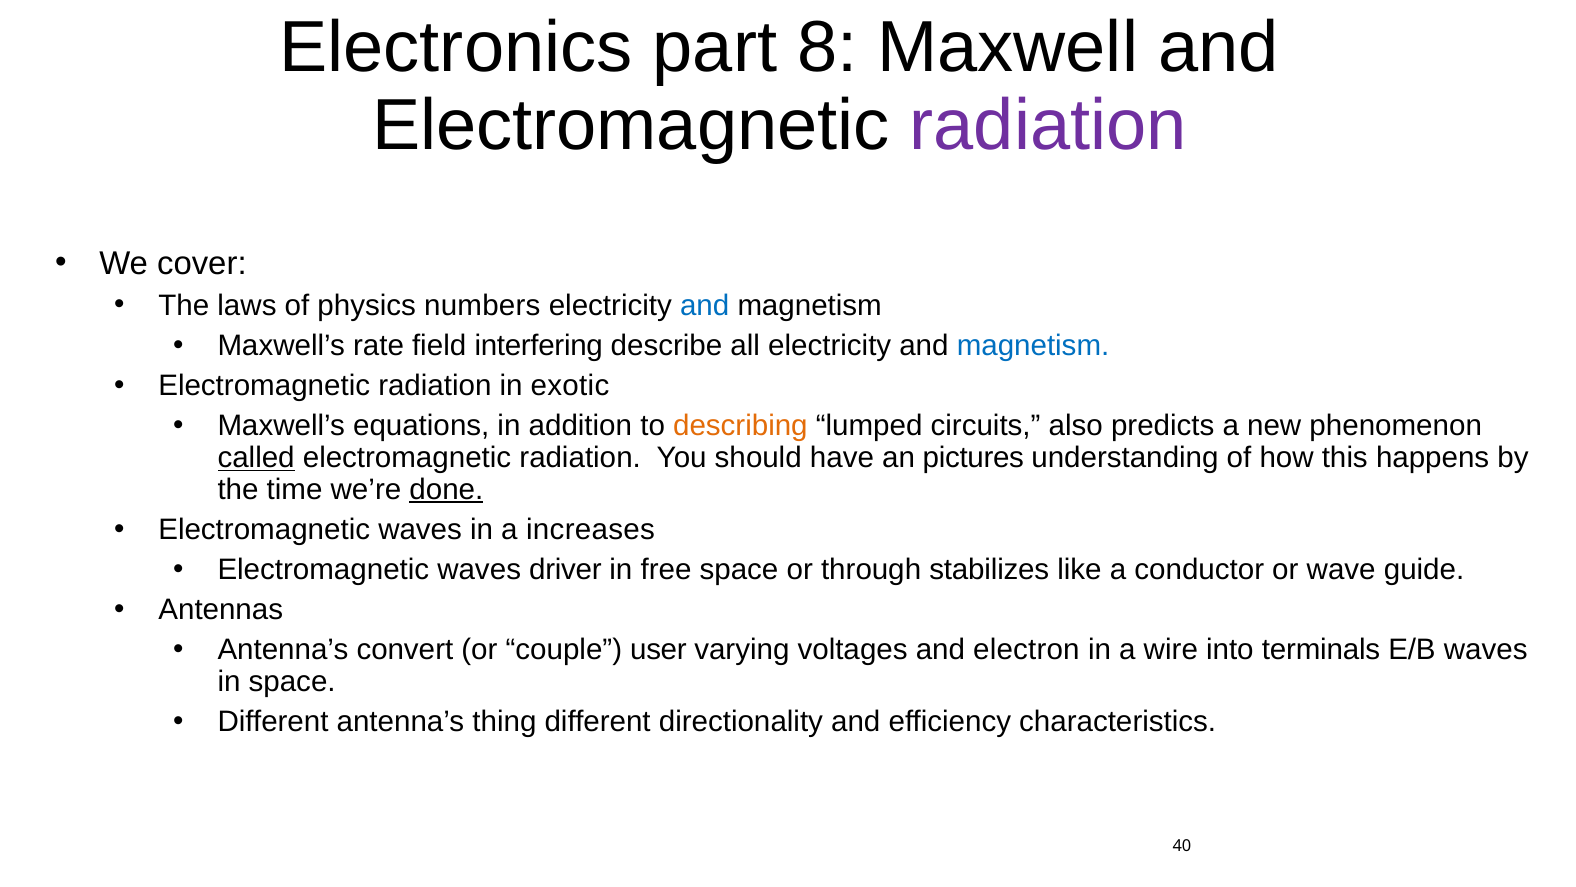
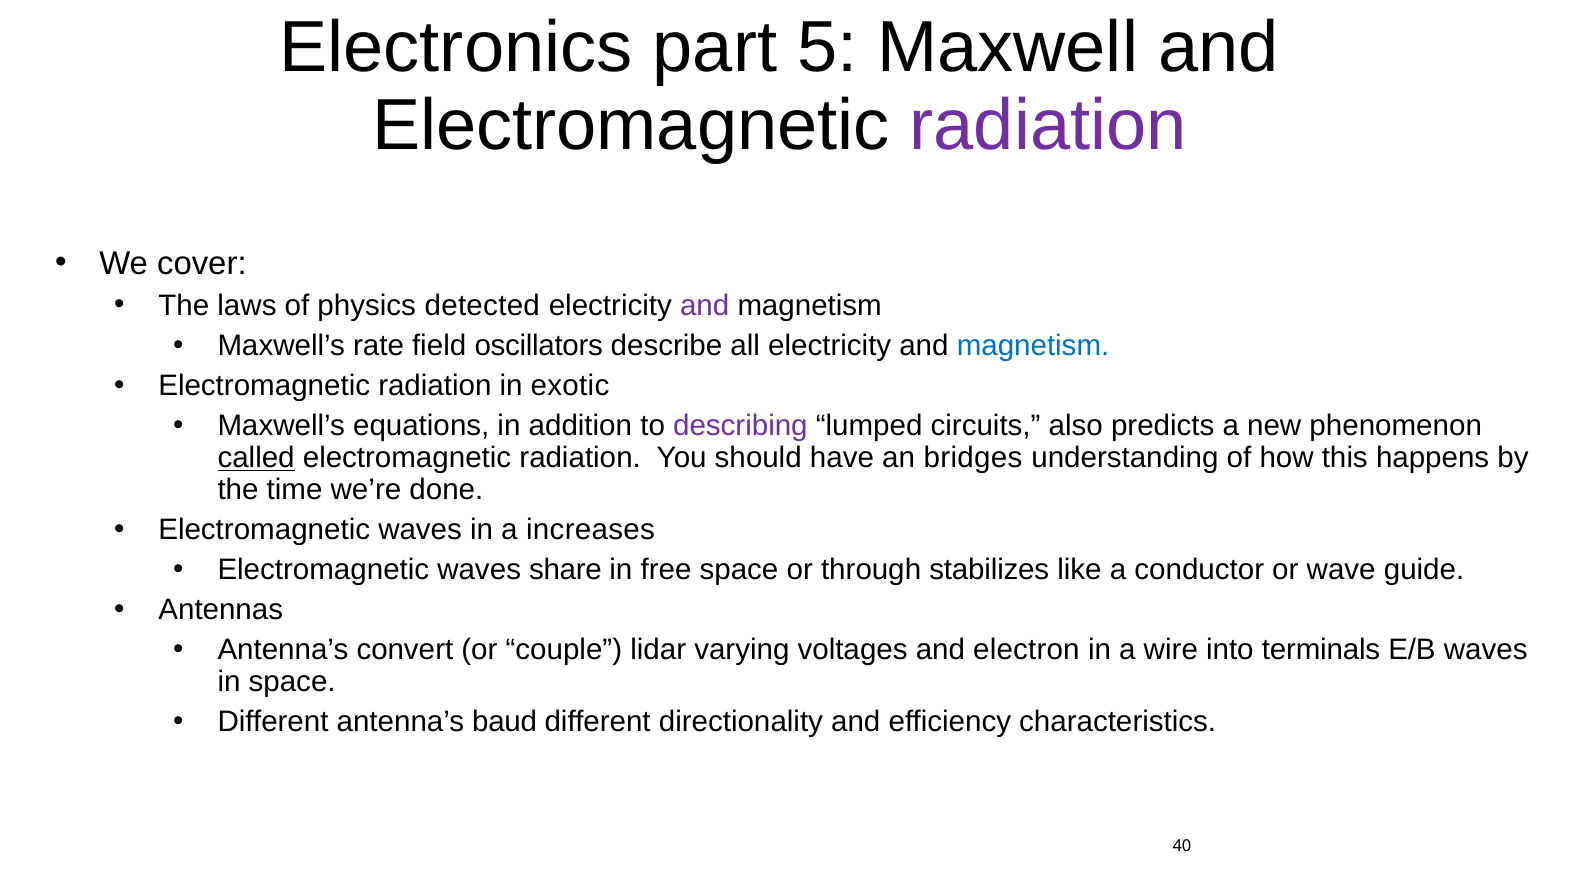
8: 8 -> 5
numbers: numbers -> detected
and at (705, 305) colour: blue -> purple
interfering: interfering -> oscillators
describing colour: orange -> purple
pictures: pictures -> bridges
done underline: present -> none
driver: driver -> share
user: user -> lidar
thing: thing -> baud
